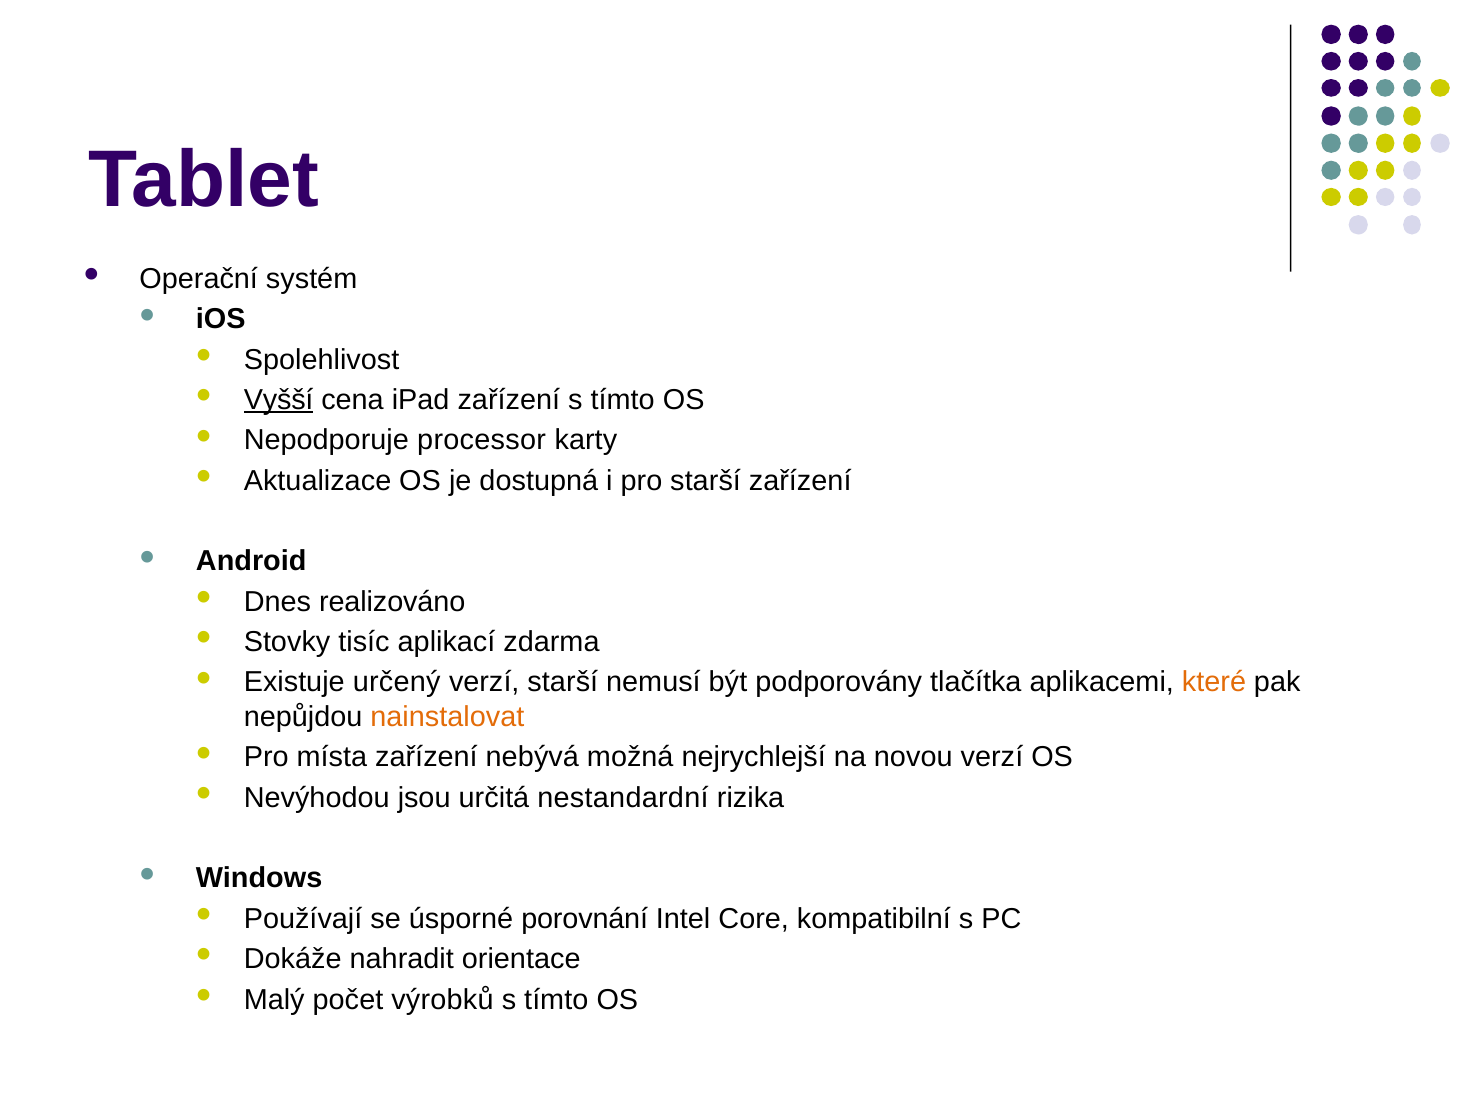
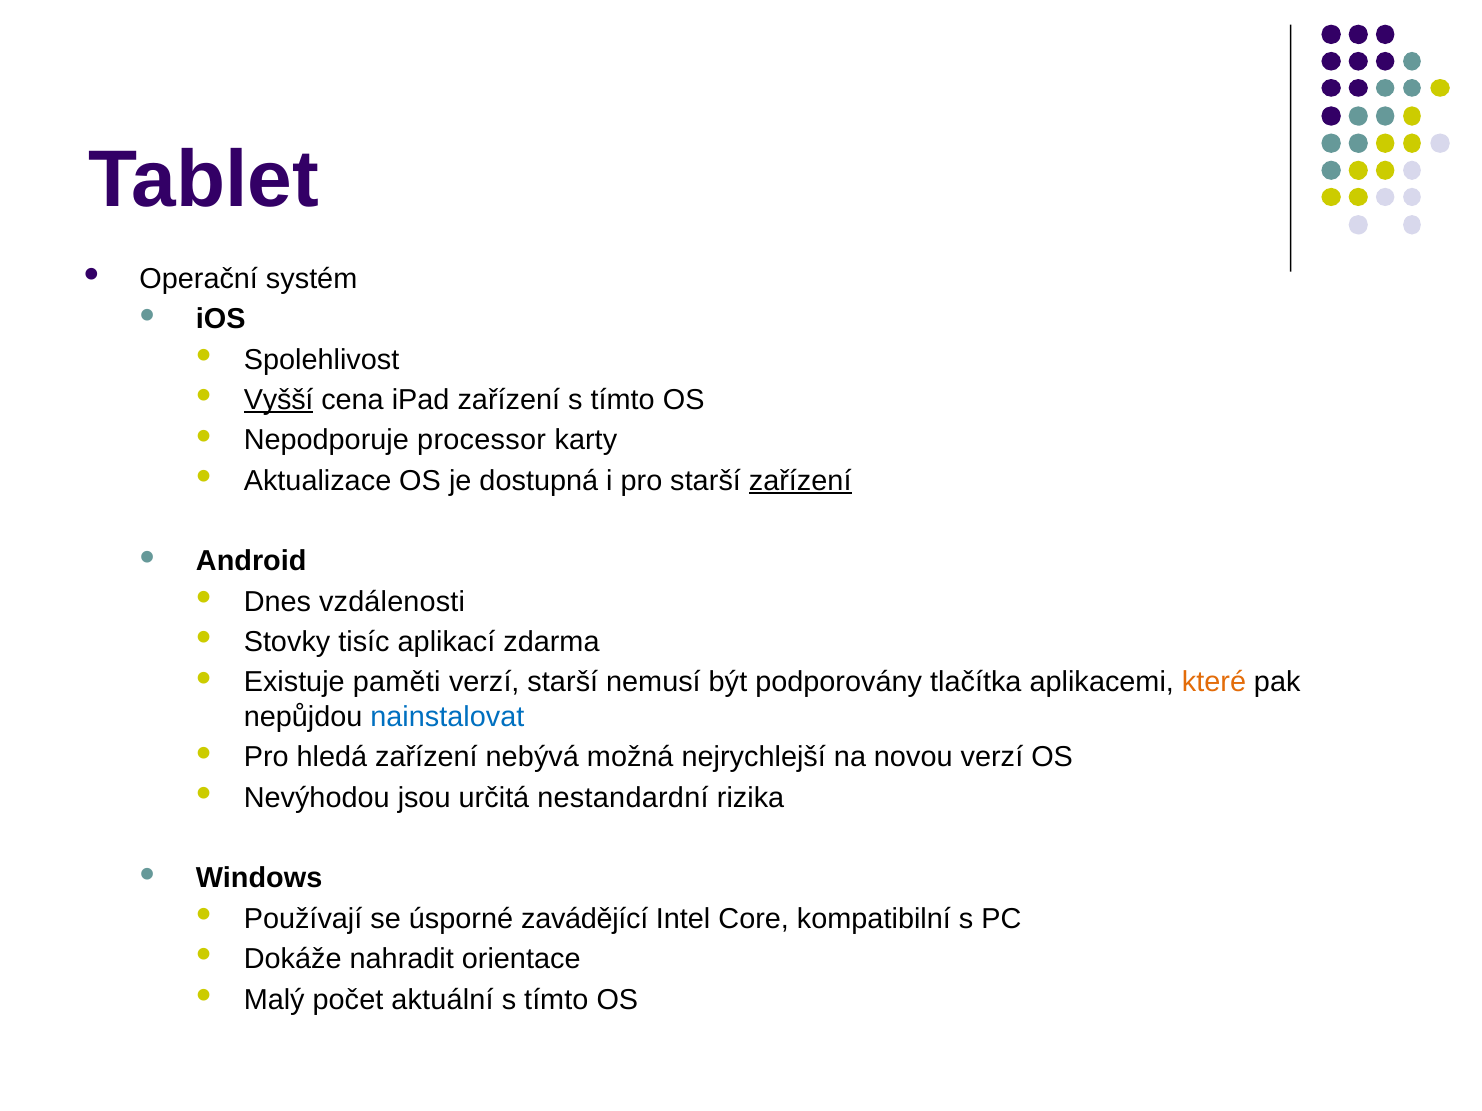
zařízení at (800, 481) underline: none -> present
realizováno: realizováno -> vzdálenosti
určený: určený -> paměti
nainstalovat colour: orange -> blue
místa: místa -> hledá
porovnání: porovnání -> zavádějící
výrobků: výrobků -> aktuální
